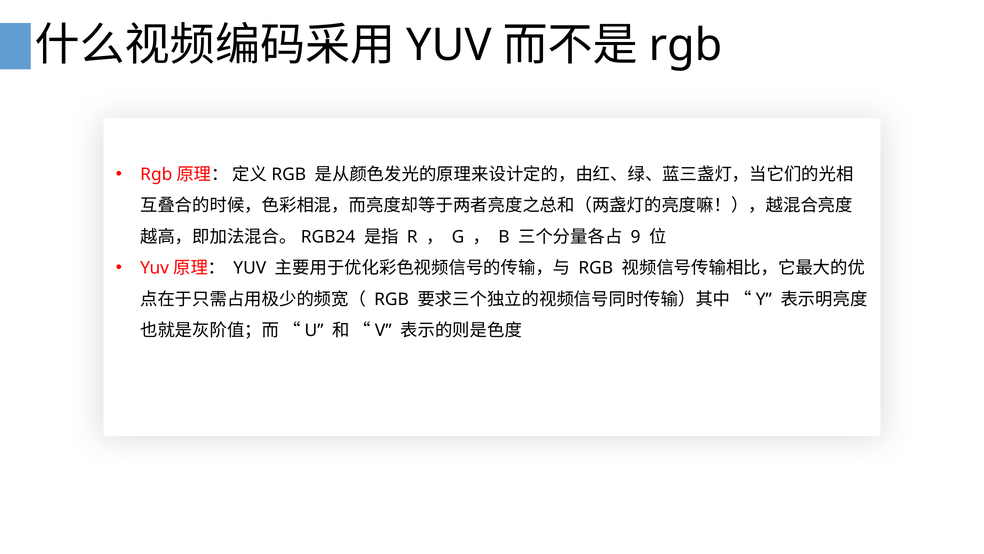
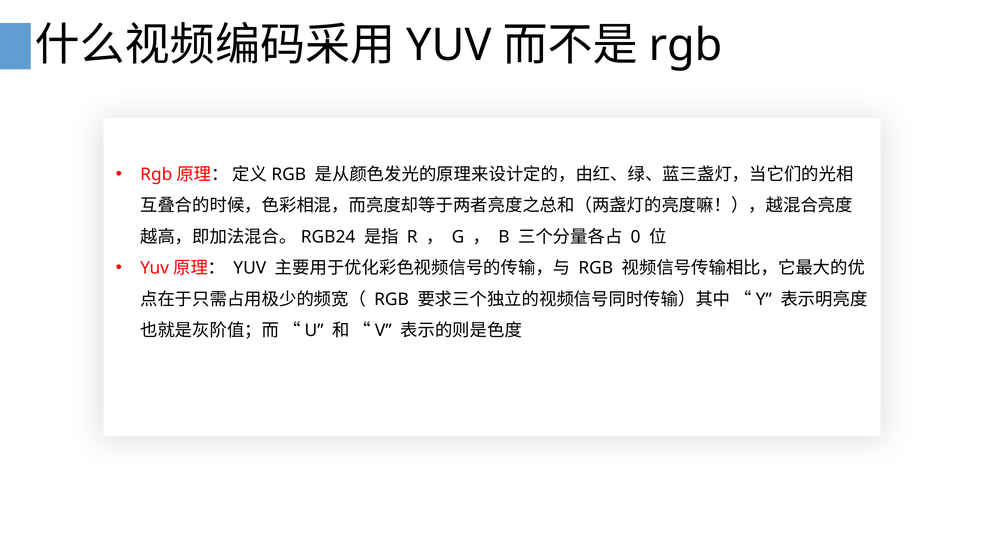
9: 9 -> 0
